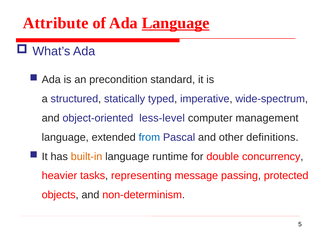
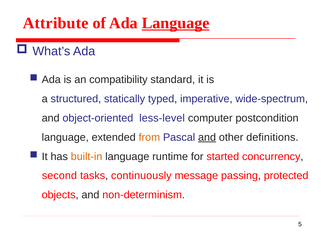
precondition: precondition -> compatibility
management: management -> postcondition
from colour: blue -> orange
and at (207, 138) underline: none -> present
double: double -> started
heavier: heavier -> second
representing: representing -> continuously
